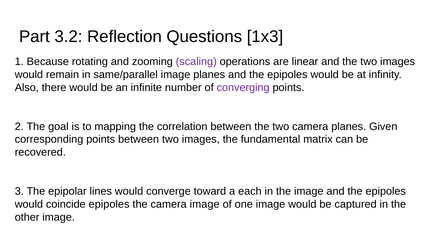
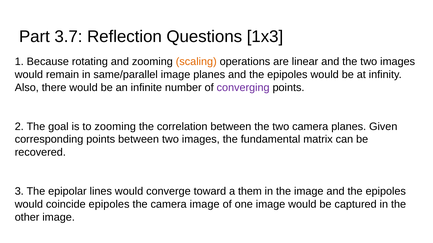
3.2: 3.2 -> 3.7
scaling colour: purple -> orange
to mapping: mapping -> zooming
each: each -> them
